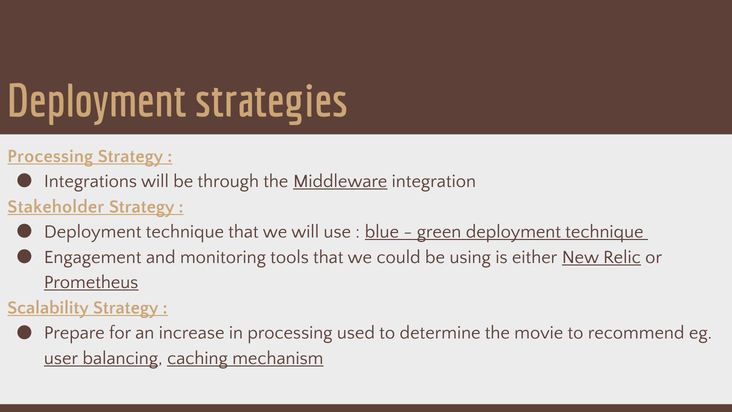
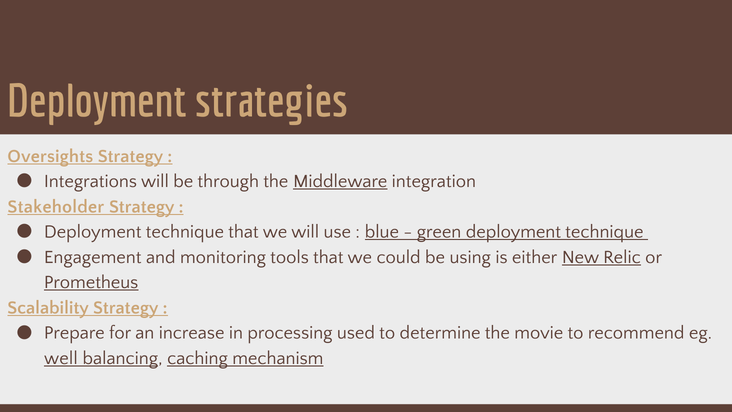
Processing at (50, 156): Processing -> Oversights
user: user -> well
